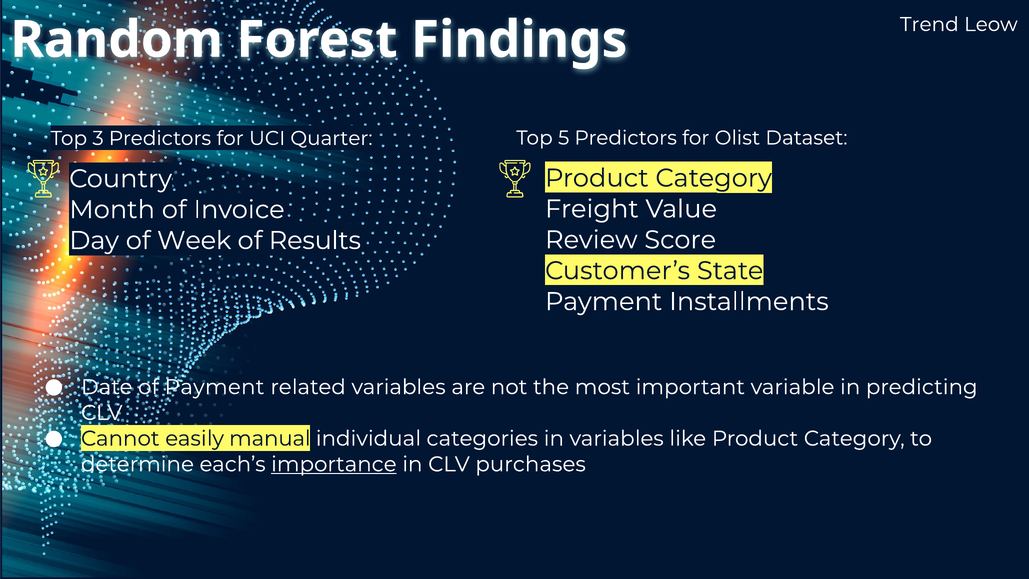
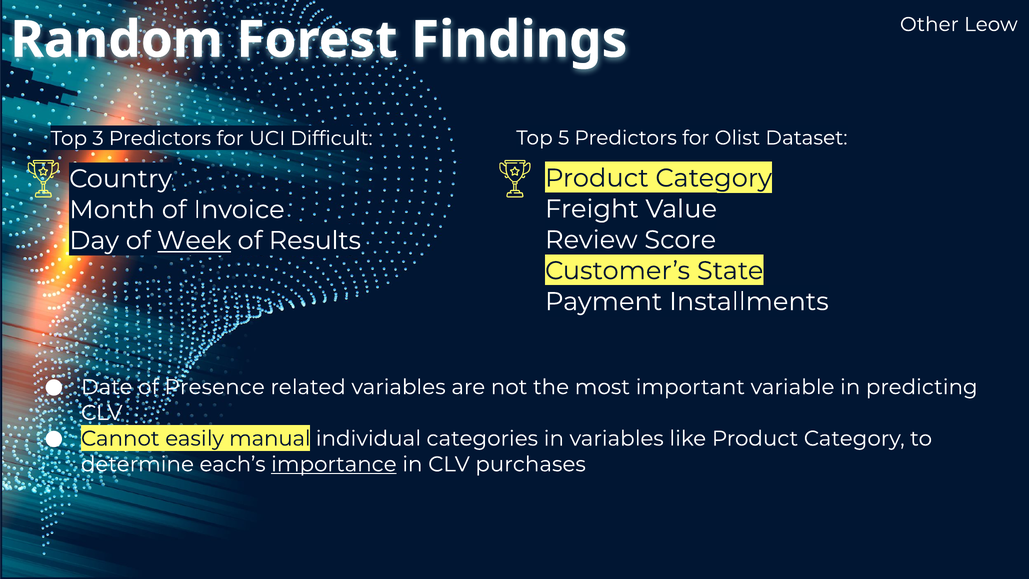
Trend: Trend -> Other
Quarter: Quarter -> Difficult
Week underline: none -> present
of Payment: Payment -> Presence
